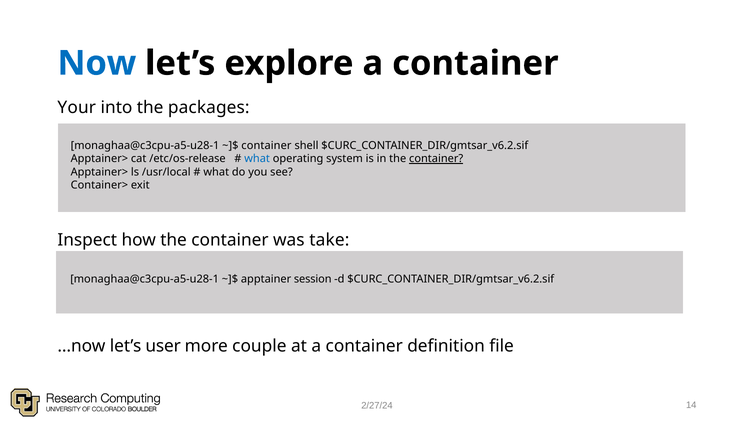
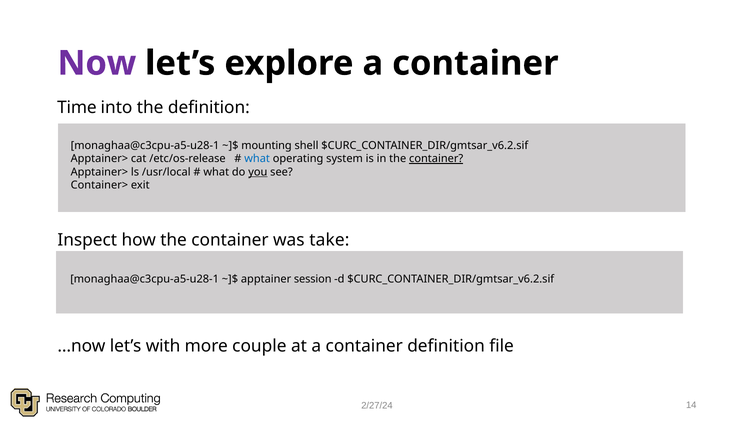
Now colour: blue -> purple
Your: Your -> Time
the packages: packages -> definition
container at (266, 146): container -> mounting
you underline: none -> present
user: user -> with
